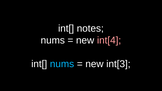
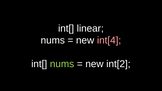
notes: notes -> linear
nums at (62, 64) colour: light blue -> light green
int[3: int[3 -> int[2
